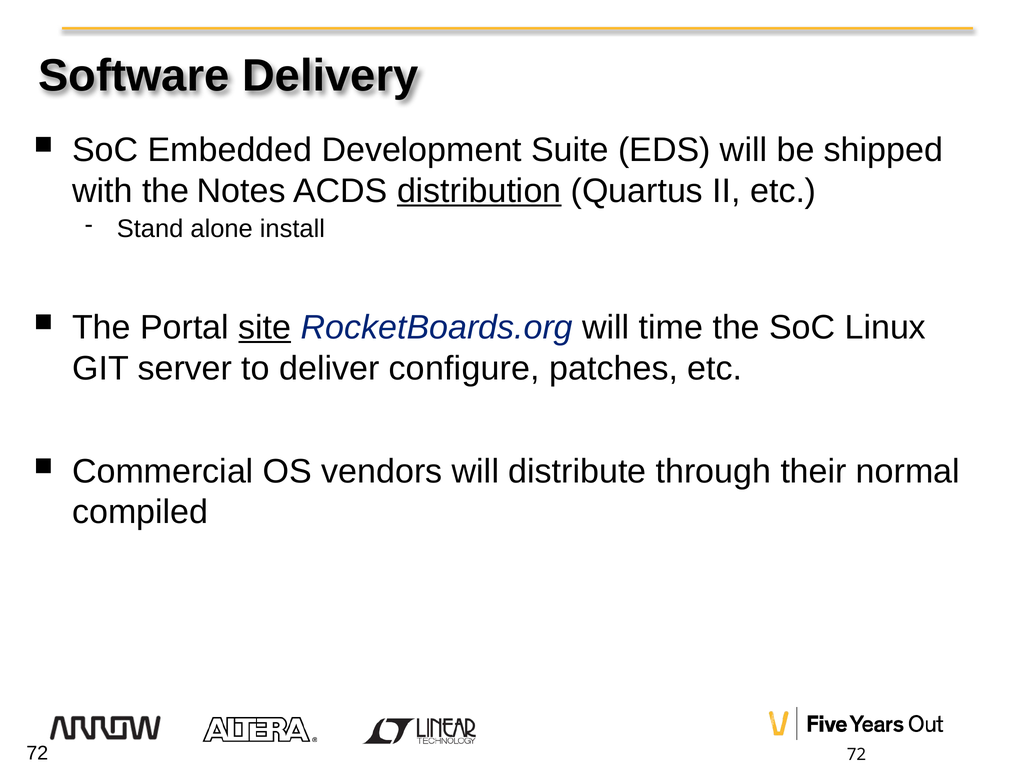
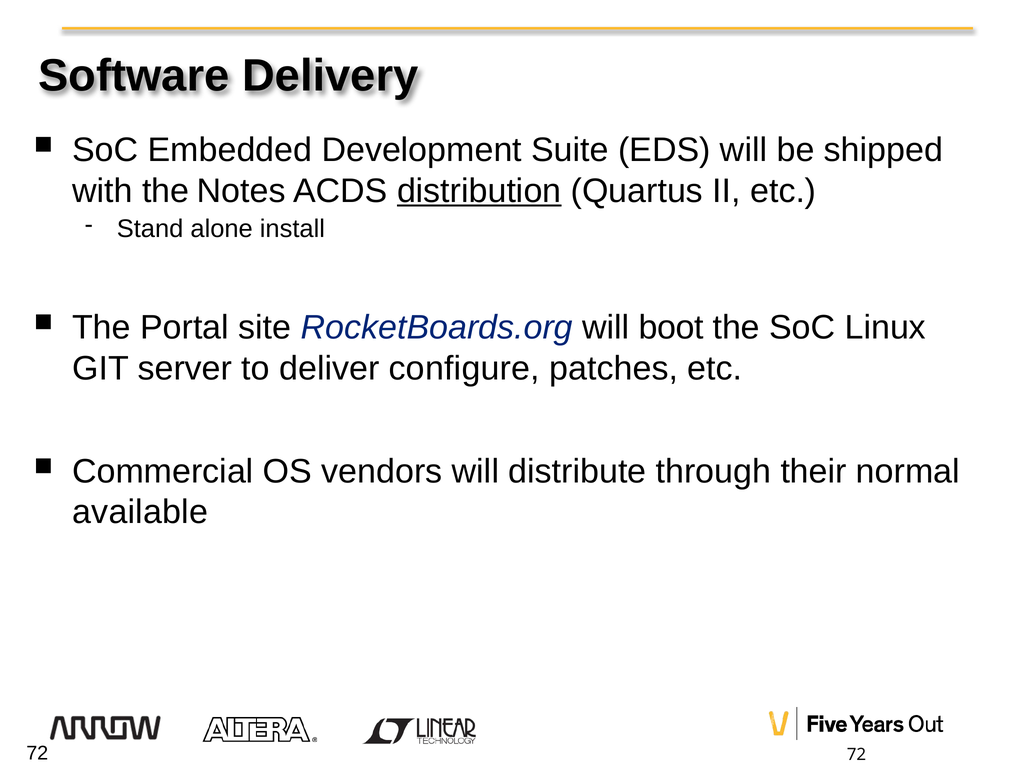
site underline: present -> none
time: time -> boot
compiled: compiled -> available
